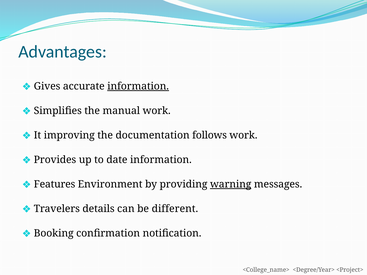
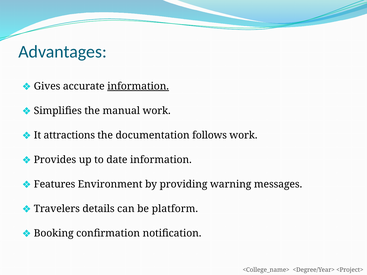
improving: improving -> attractions
warning underline: present -> none
different: different -> platform
